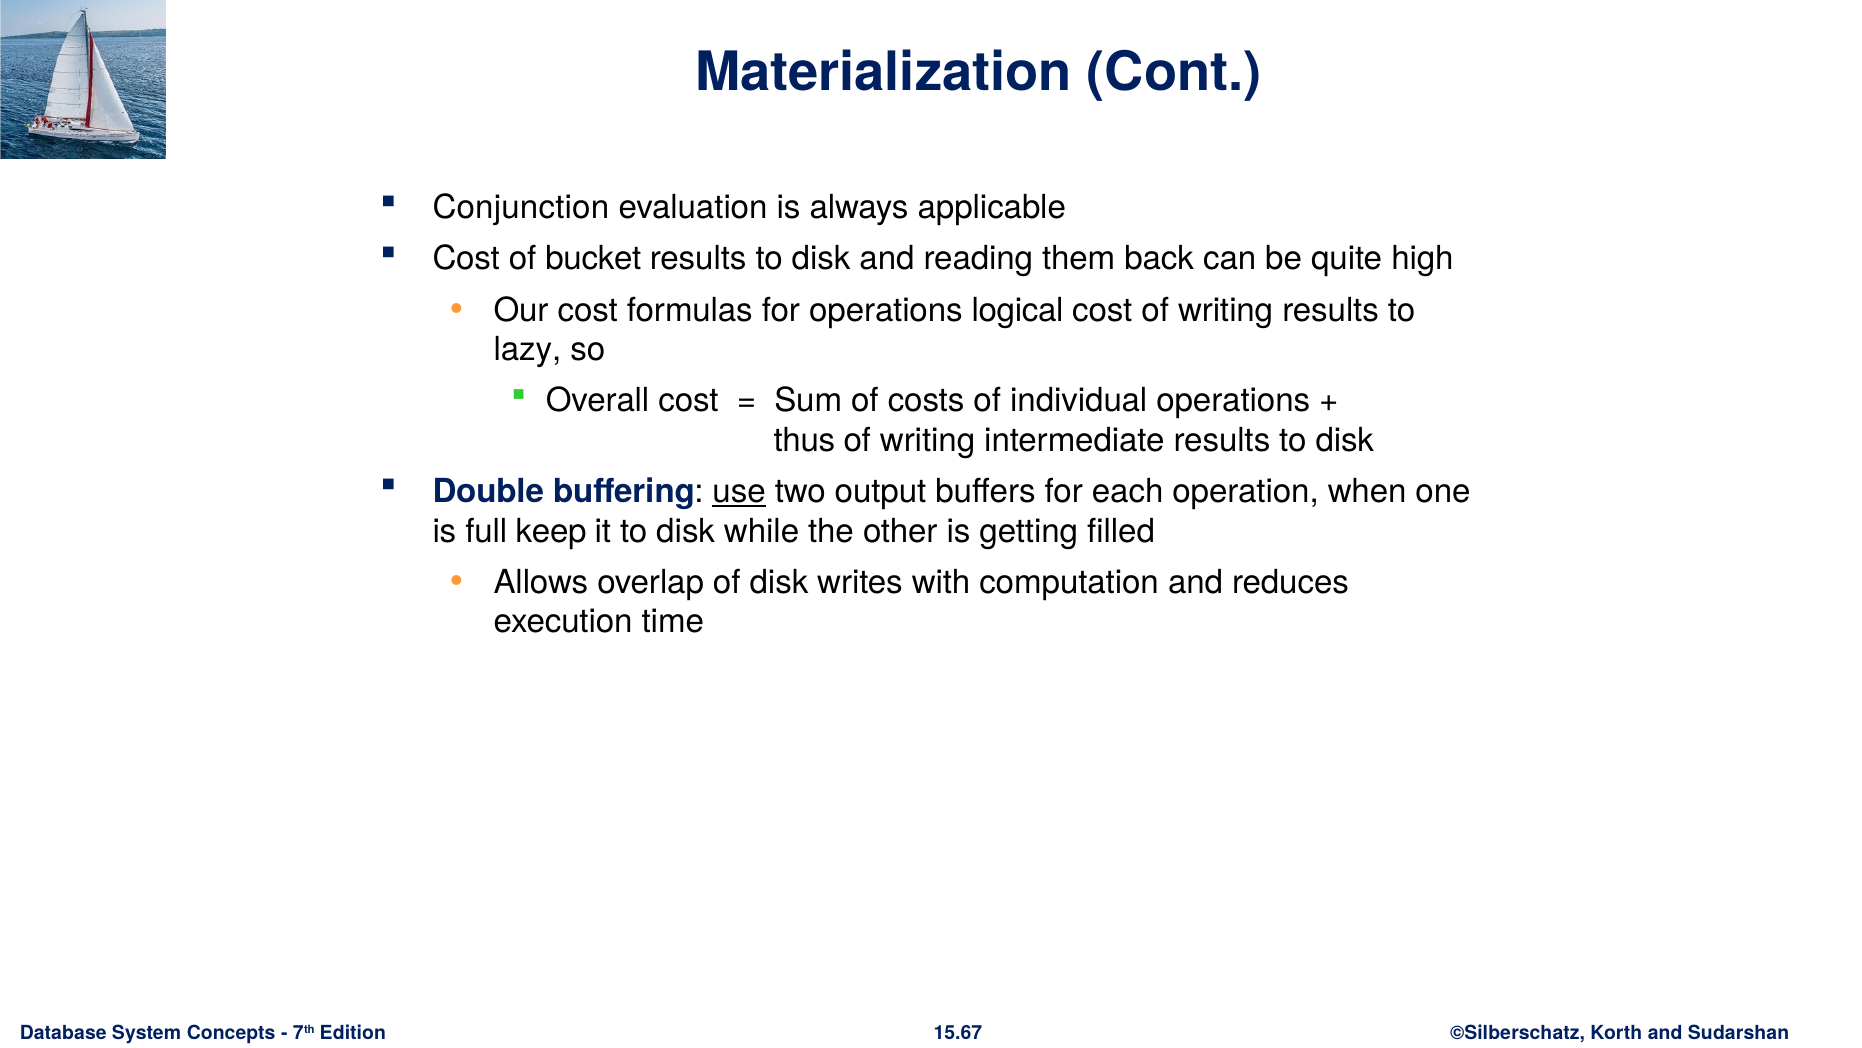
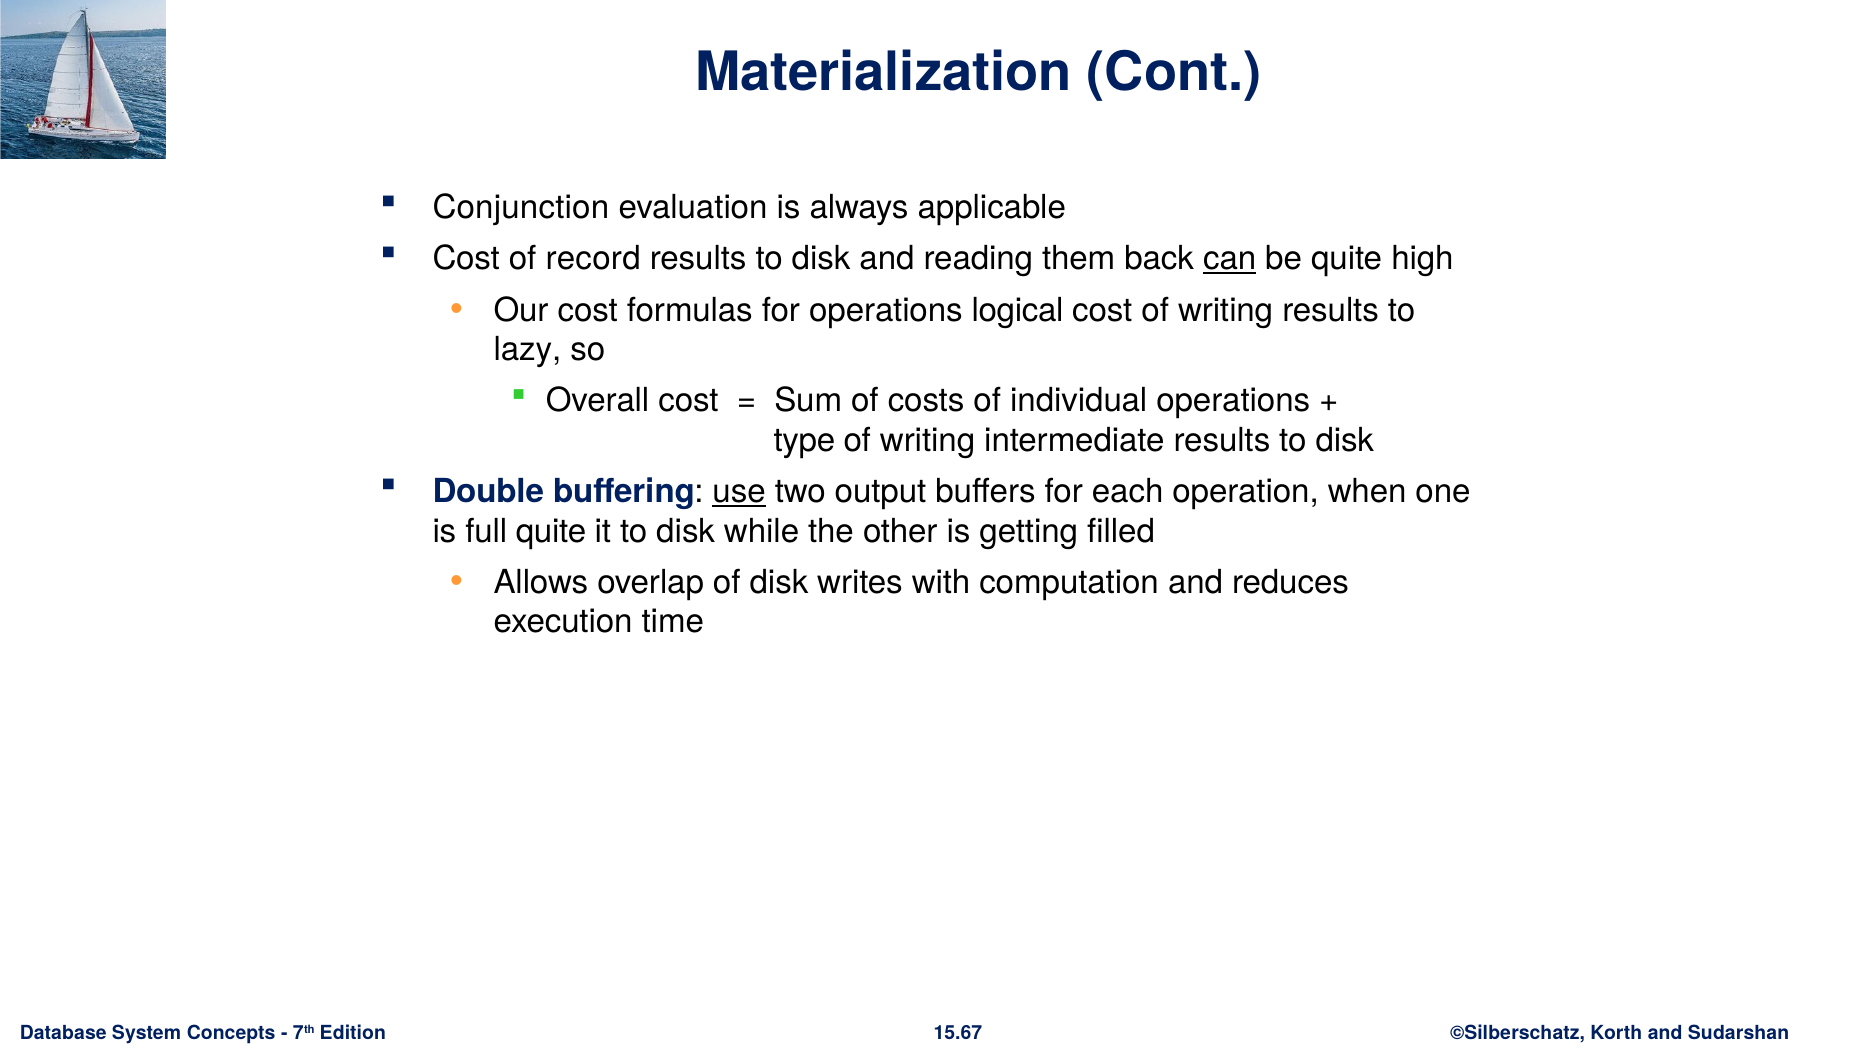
bucket: bucket -> record
can underline: none -> present
thus: thus -> type
full keep: keep -> quite
